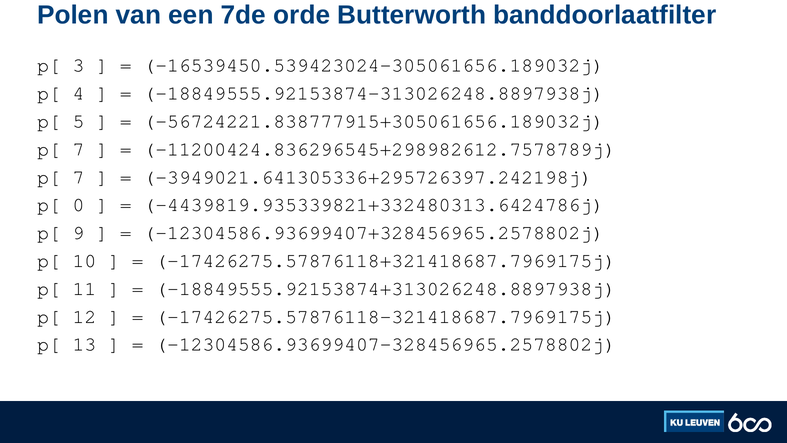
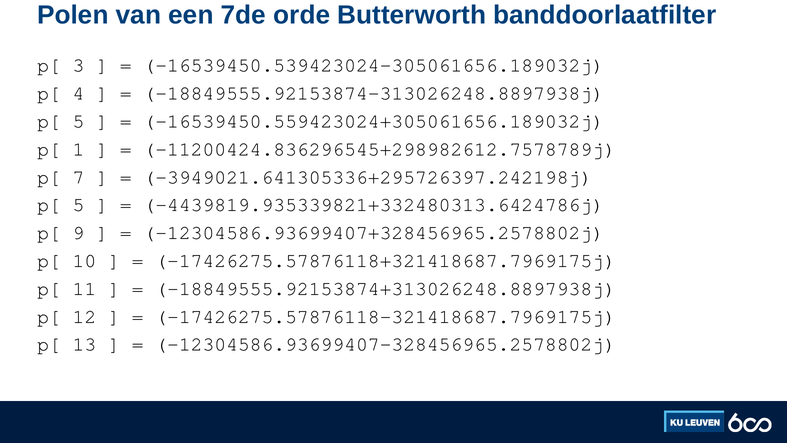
-56724221.838777915+305061656.189032j: -56724221.838777915+305061656.189032j -> -16539450.559423024+305061656.189032j
7 at (79, 149): 7 -> 1
0 at (79, 205): 0 -> 5
